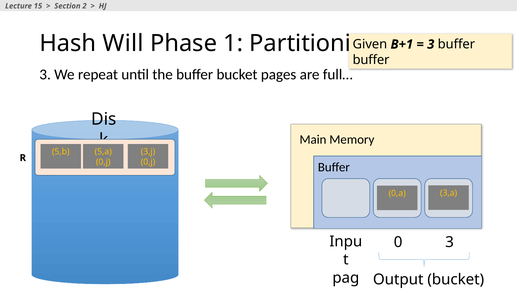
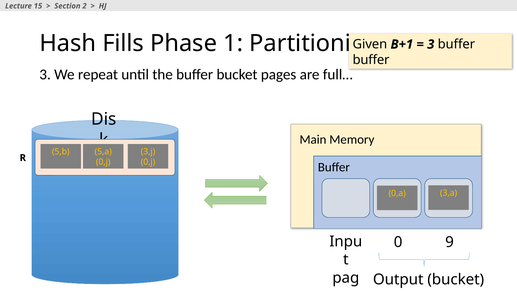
Will: Will -> Fills
0 3: 3 -> 9
